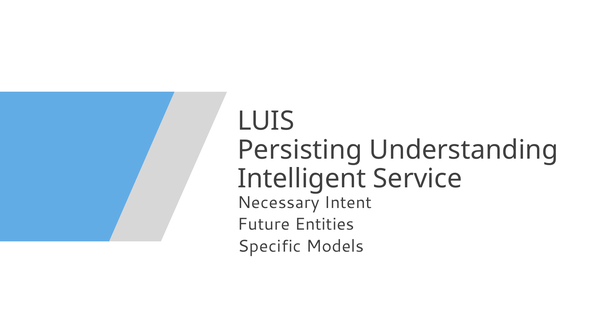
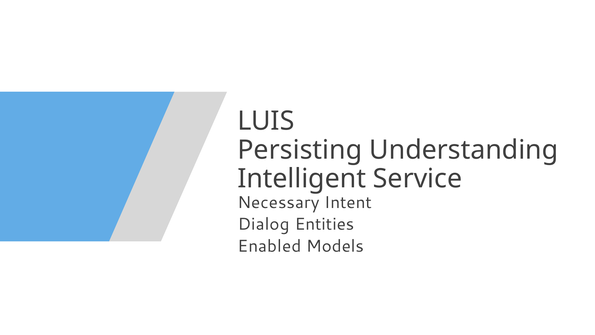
Future: Future -> Dialog
Specific: Specific -> Enabled
